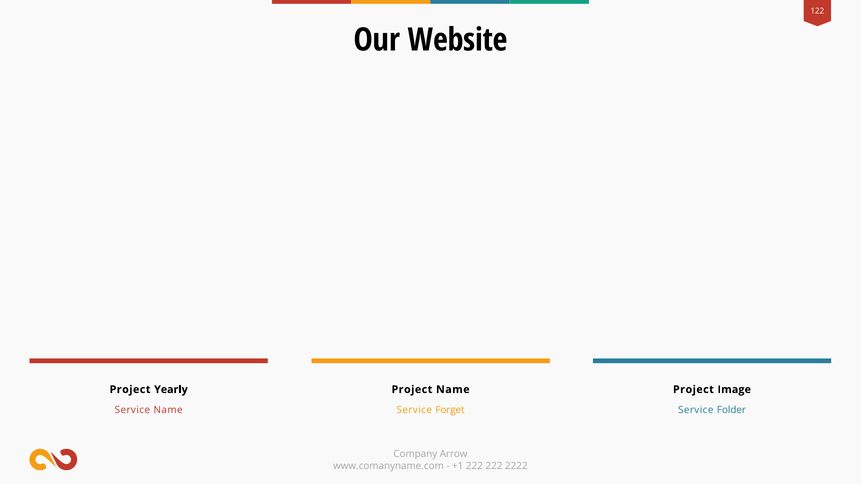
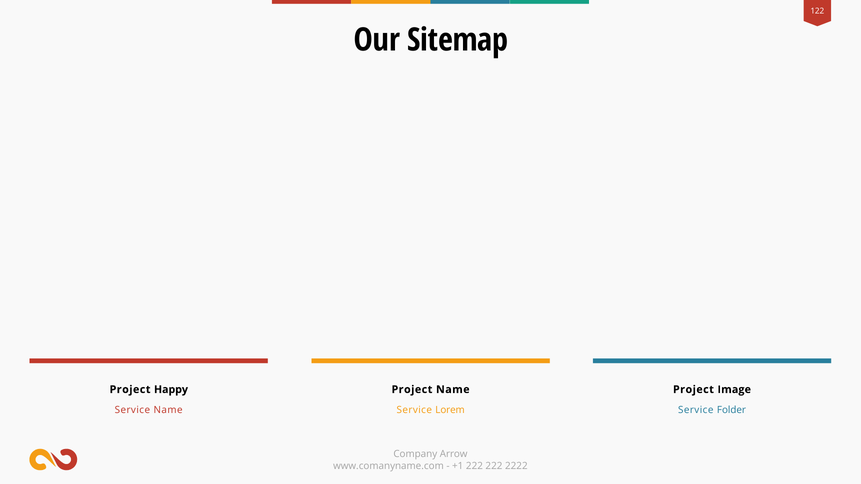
Website: Website -> Sitemap
Yearly: Yearly -> Happy
Forget: Forget -> Lorem
